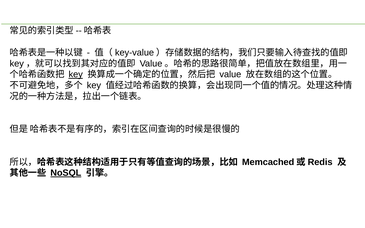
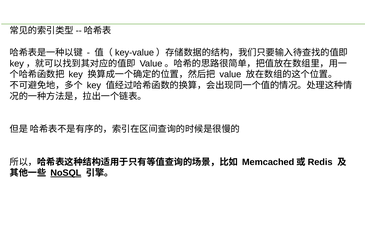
key at (76, 75) underline: present -> none
